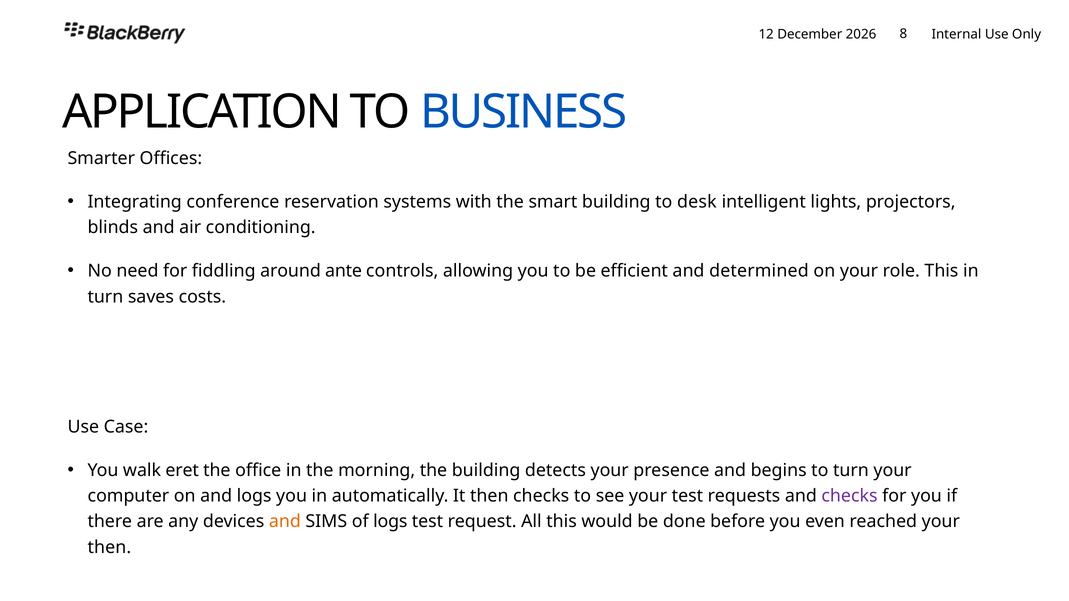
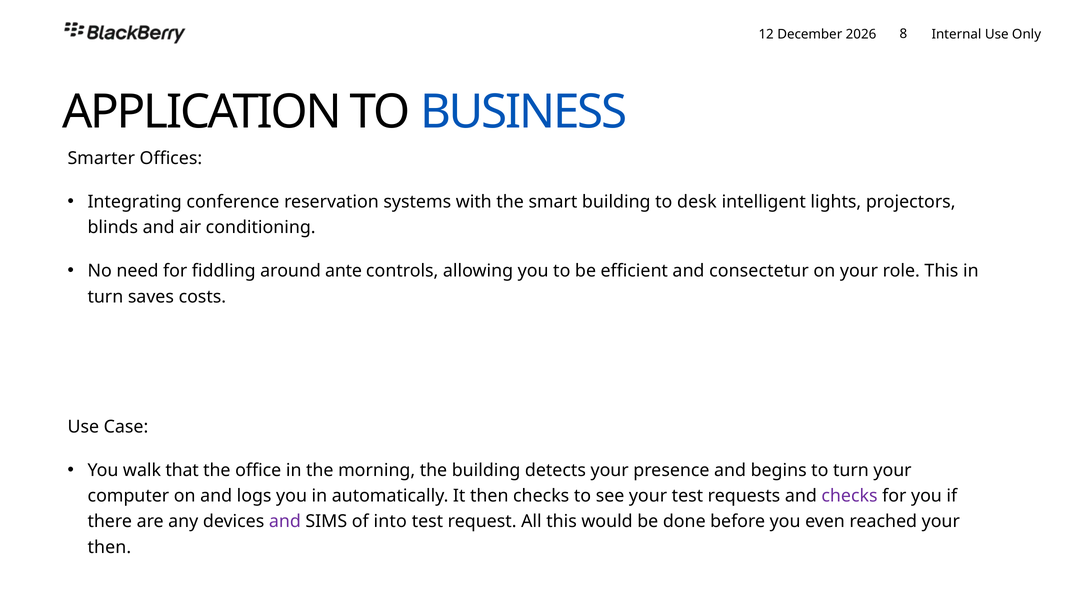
determined: determined -> consectetur
eret: eret -> that
and at (285, 522) colour: orange -> purple
of logs: logs -> into
